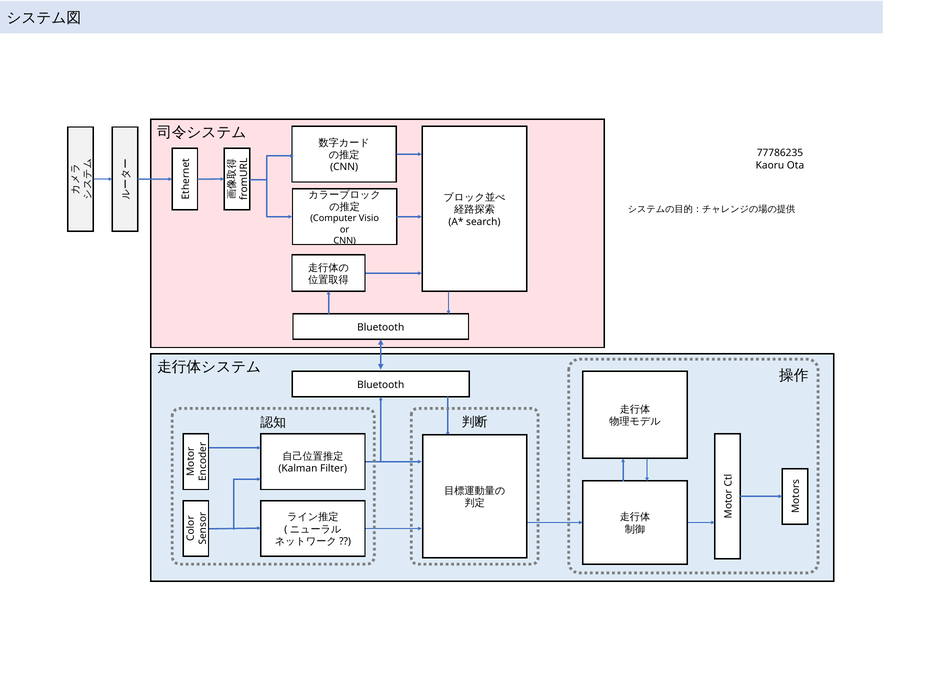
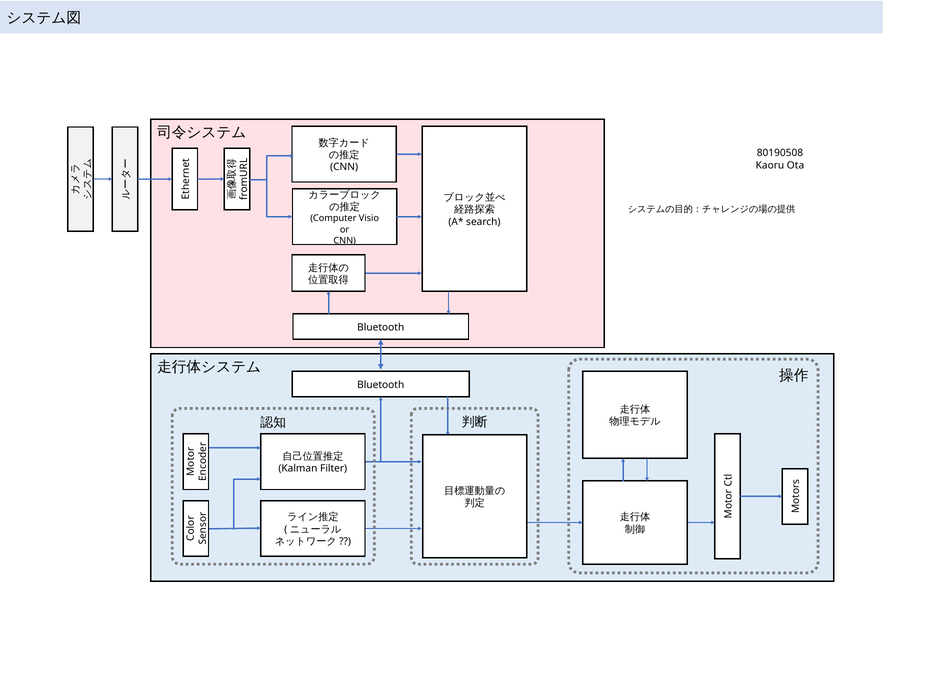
77786235: 77786235 -> 80190508
